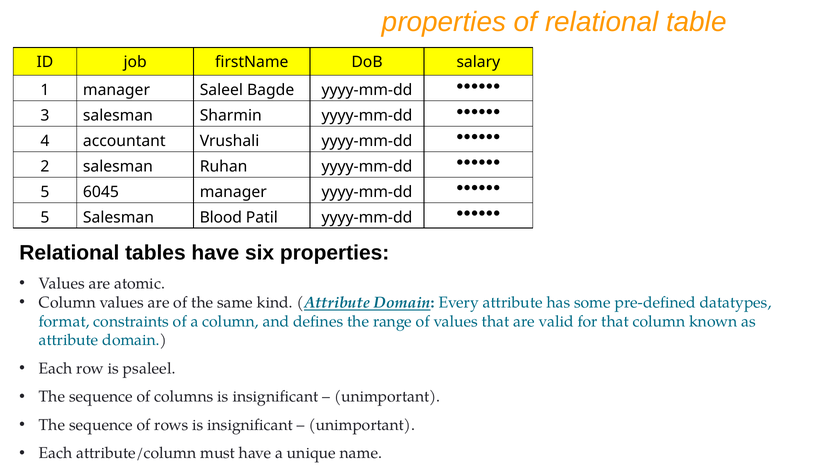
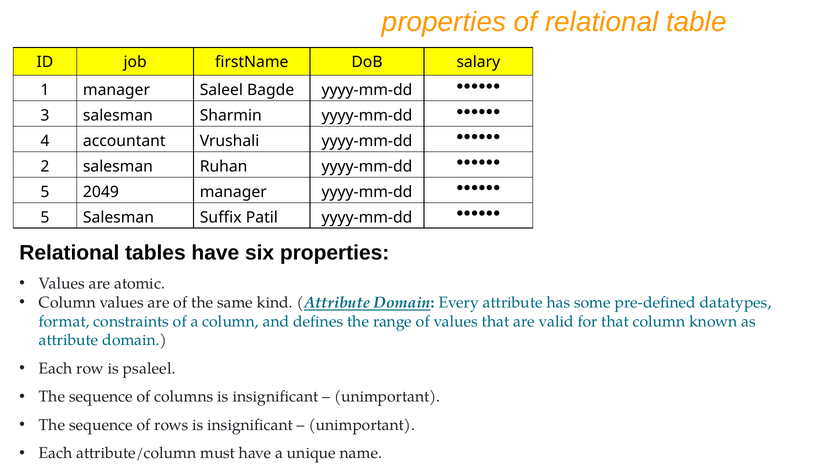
6045: 6045 -> 2049
Blood: Blood -> Suffix
